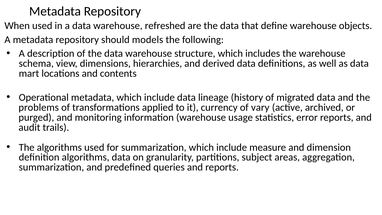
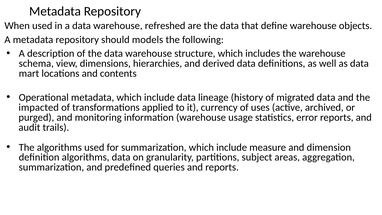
problems: problems -> impacted
vary: vary -> uses
